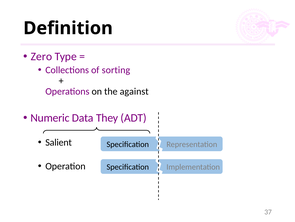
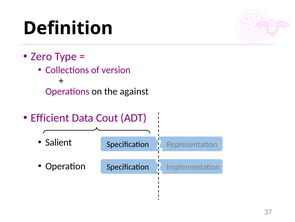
sorting: sorting -> version
Numeric: Numeric -> Efficient
They: They -> Cout
